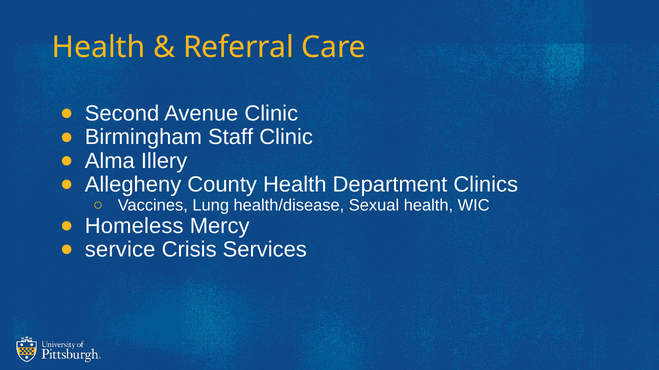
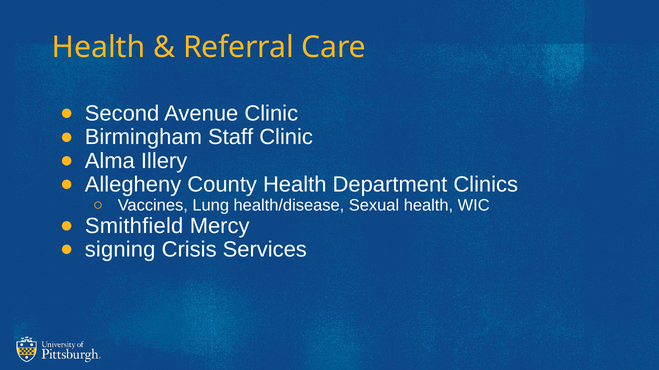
Homeless: Homeless -> Smithfield
service: service -> signing
